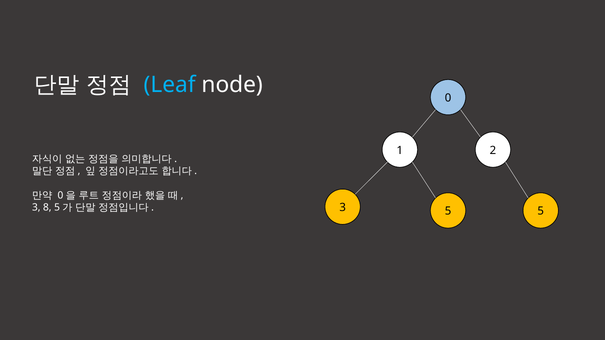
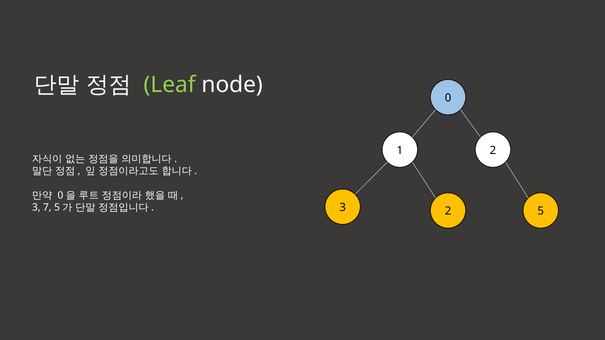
Leaf colour: light blue -> light green
3 5: 5 -> 2
8: 8 -> 7
